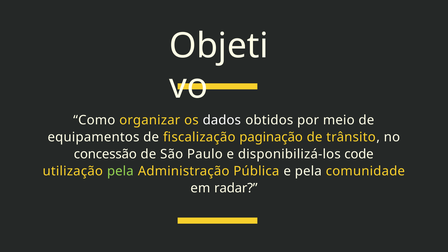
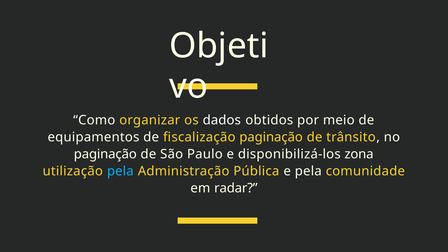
concessão at (105, 154): concessão -> paginação
code: code -> zona
pela at (120, 171) colour: light green -> light blue
